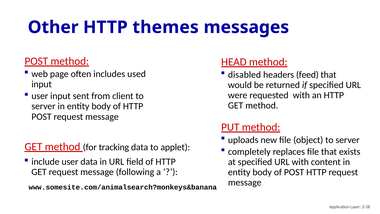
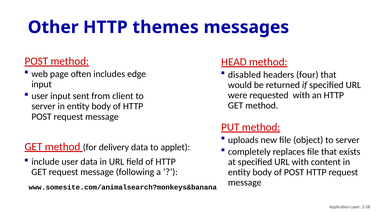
used: used -> edge
feed: feed -> four
tracking: tracking -> delivery
